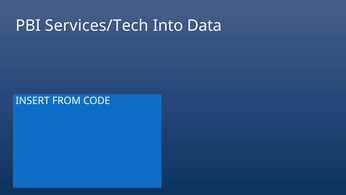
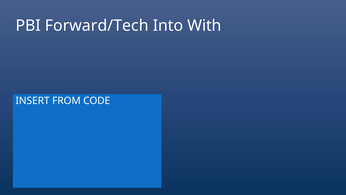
Services/Tech: Services/Tech -> Forward/Tech
Data: Data -> With
